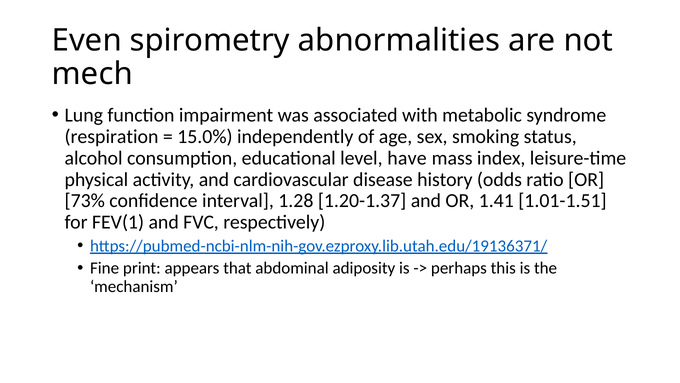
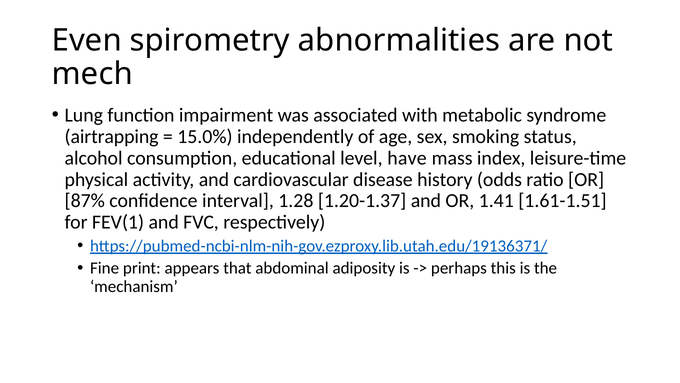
respiration: respiration -> airtrapping
73%: 73% -> 87%
1.01-1.51: 1.01-1.51 -> 1.61-1.51
